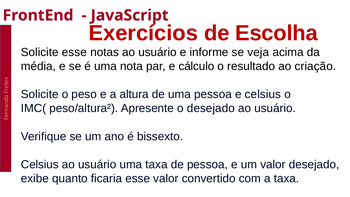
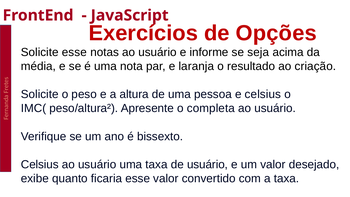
Escolha: Escolha -> Opções
veja: veja -> seja
cálculo: cálculo -> laranja
o desejado: desejado -> completa
de pessoa: pessoa -> usuário
